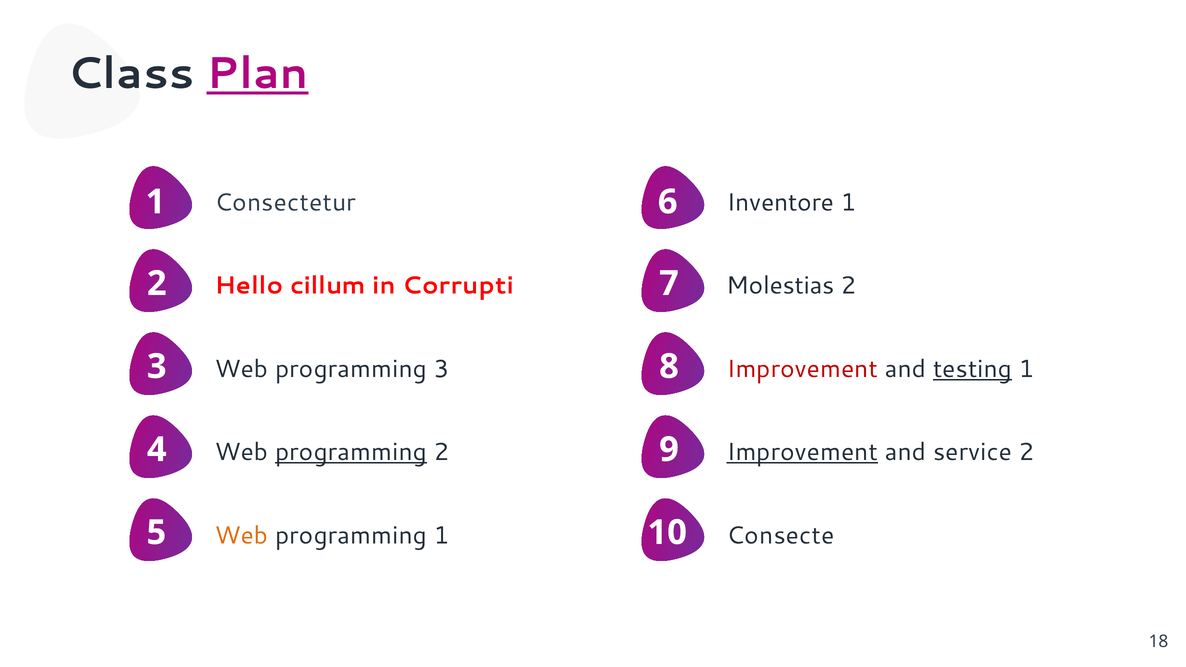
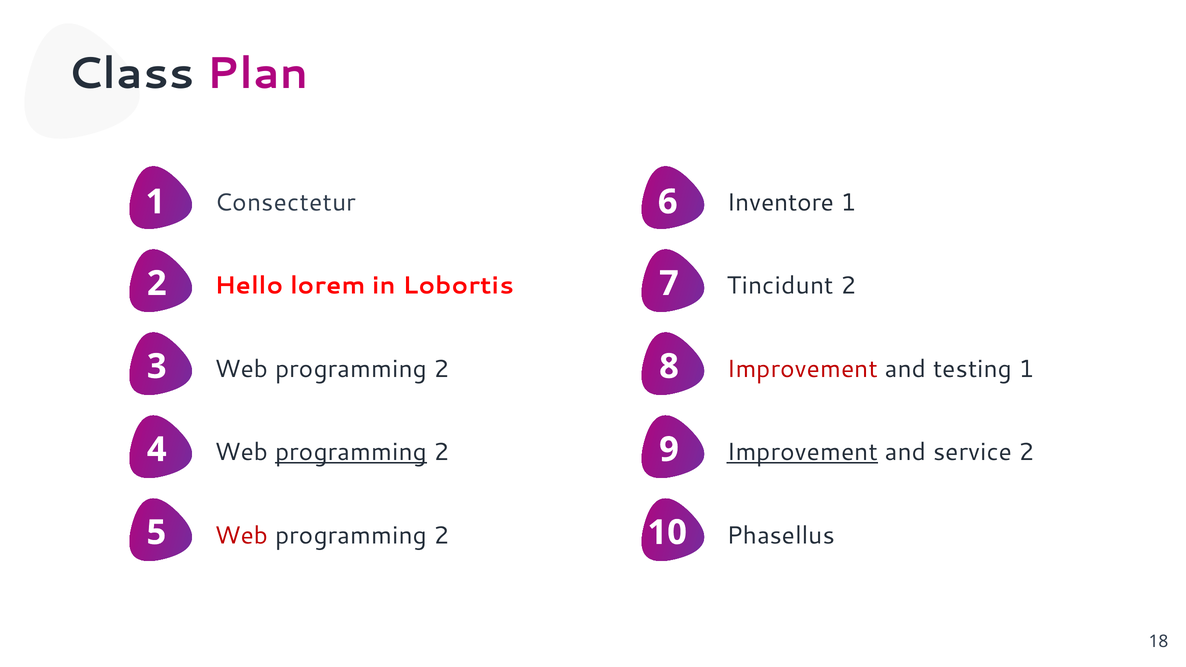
Plan underline: present -> none
cillum: cillum -> lorem
Corrupti: Corrupti -> Lobortis
Molestias: Molestias -> Tincidunt
3 at (442, 369): 3 -> 2
testing underline: present -> none
Web at (241, 536) colour: orange -> red
1 at (442, 536): 1 -> 2
Consecte: Consecte -> Phasellus
